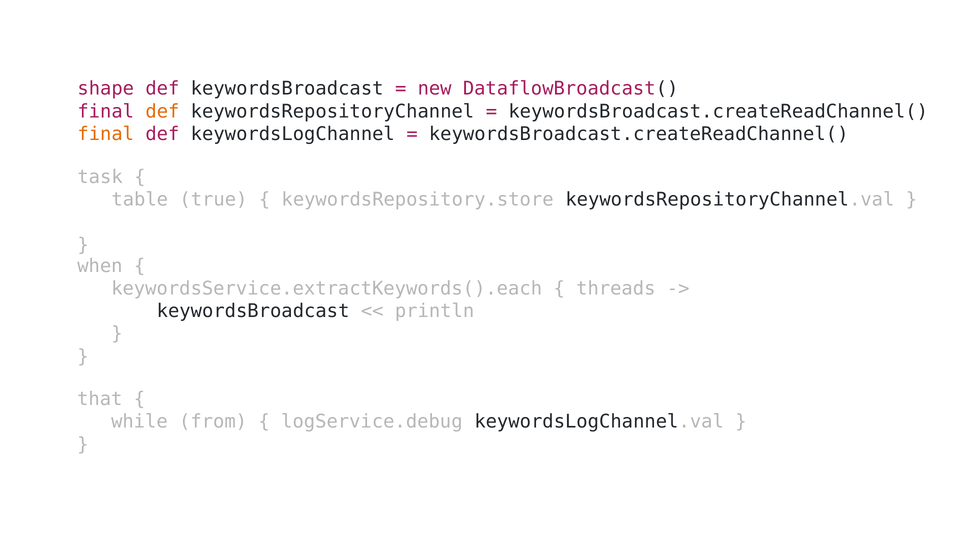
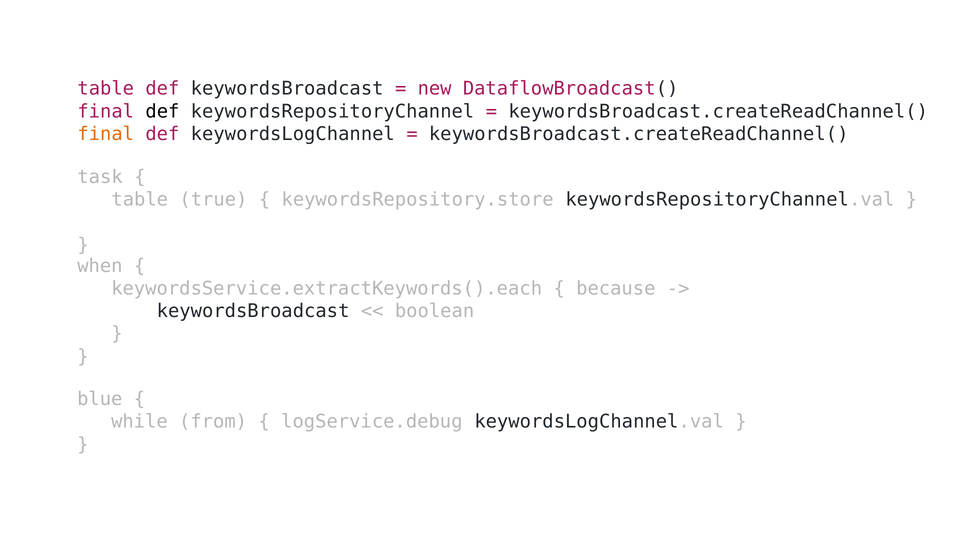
shape at (106, 89): shape -> table
def at (162, 111) colour: orange -> black
threads: threads -> because
println: println -> boolean
that: that -> blue
